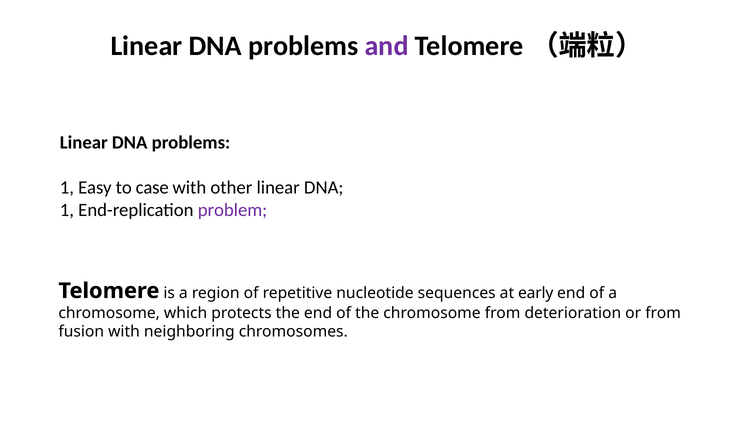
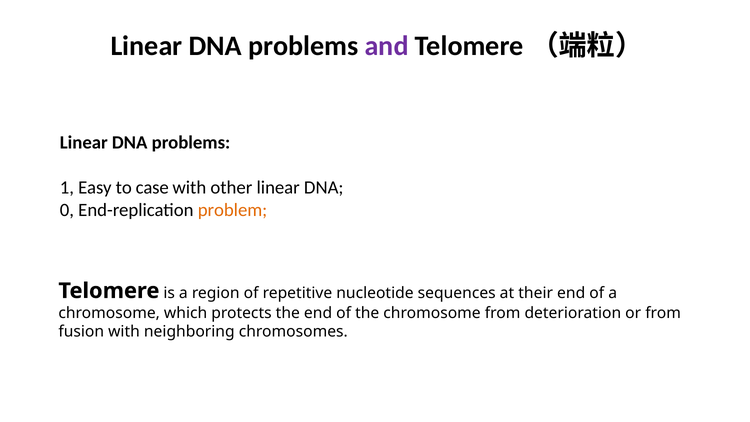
1 at (67, 210): 1 -> 0
problem colour: purple -> orange
early: early -> their
